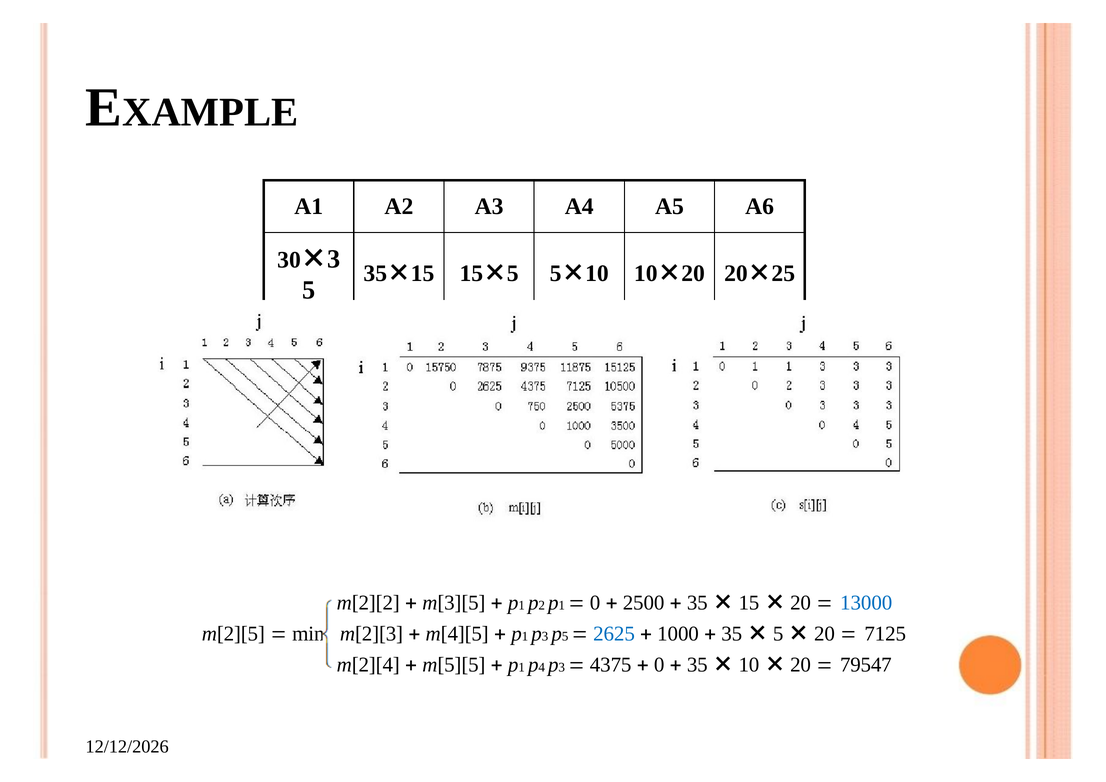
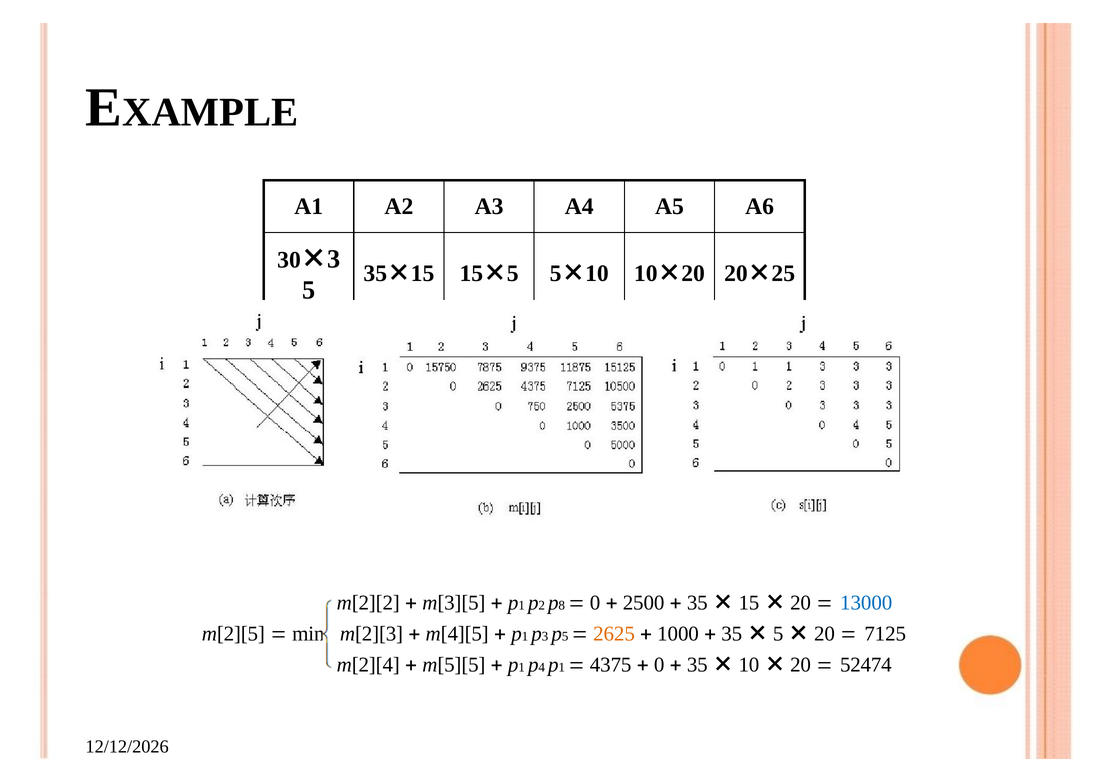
1 at (562, 605): 1 -> 8
2625 colour: blue -> orange
3 at (562, 667): 3 -> 1
79547: 79547 -> 52474
